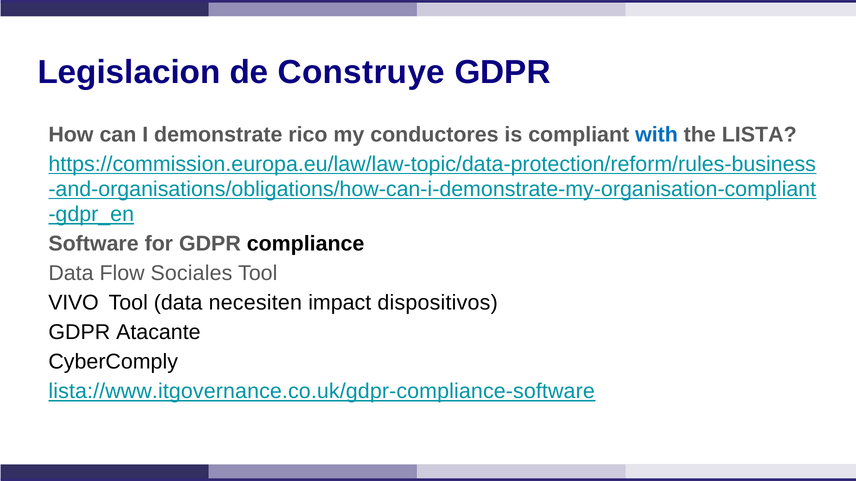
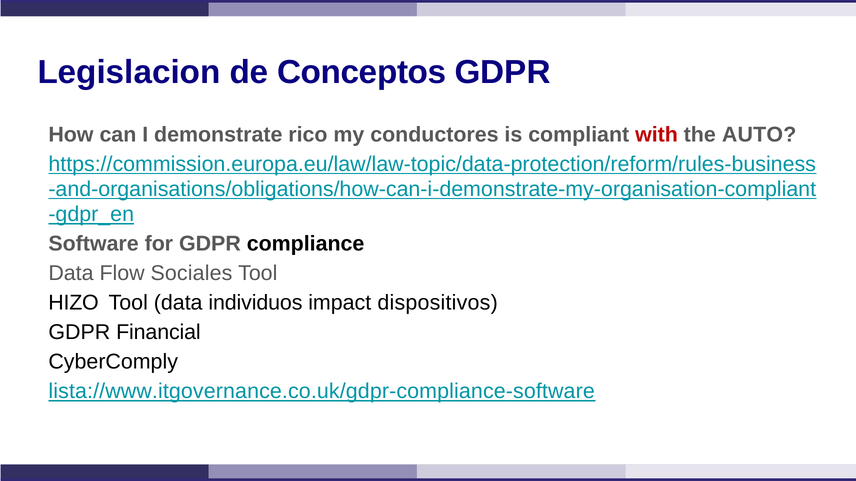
Construye: Construye -> Conceptos
with colour: blue -> red
LISTA: LISTA -> AUTO
VIVO: VIVO -> HIZO
necesiten: necesiten -> individuos
Atacante: Atacante -> Financial
